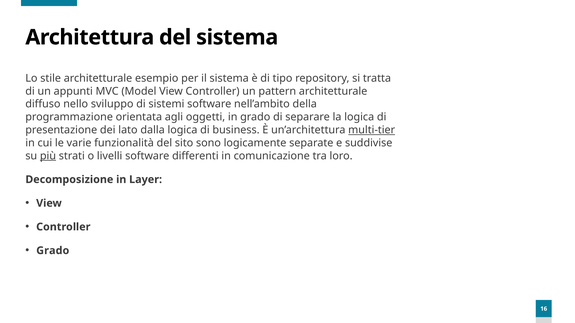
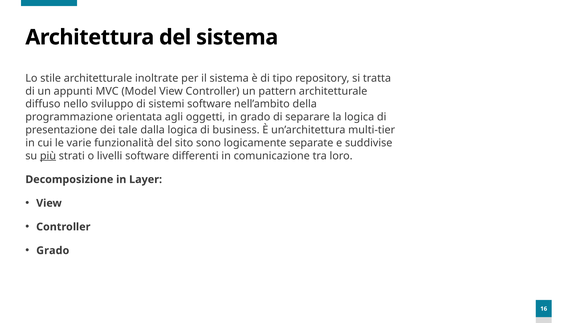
esempio: esempio -> inoltrate
lato: lato -> tale
multi-tier underline: present -> none
